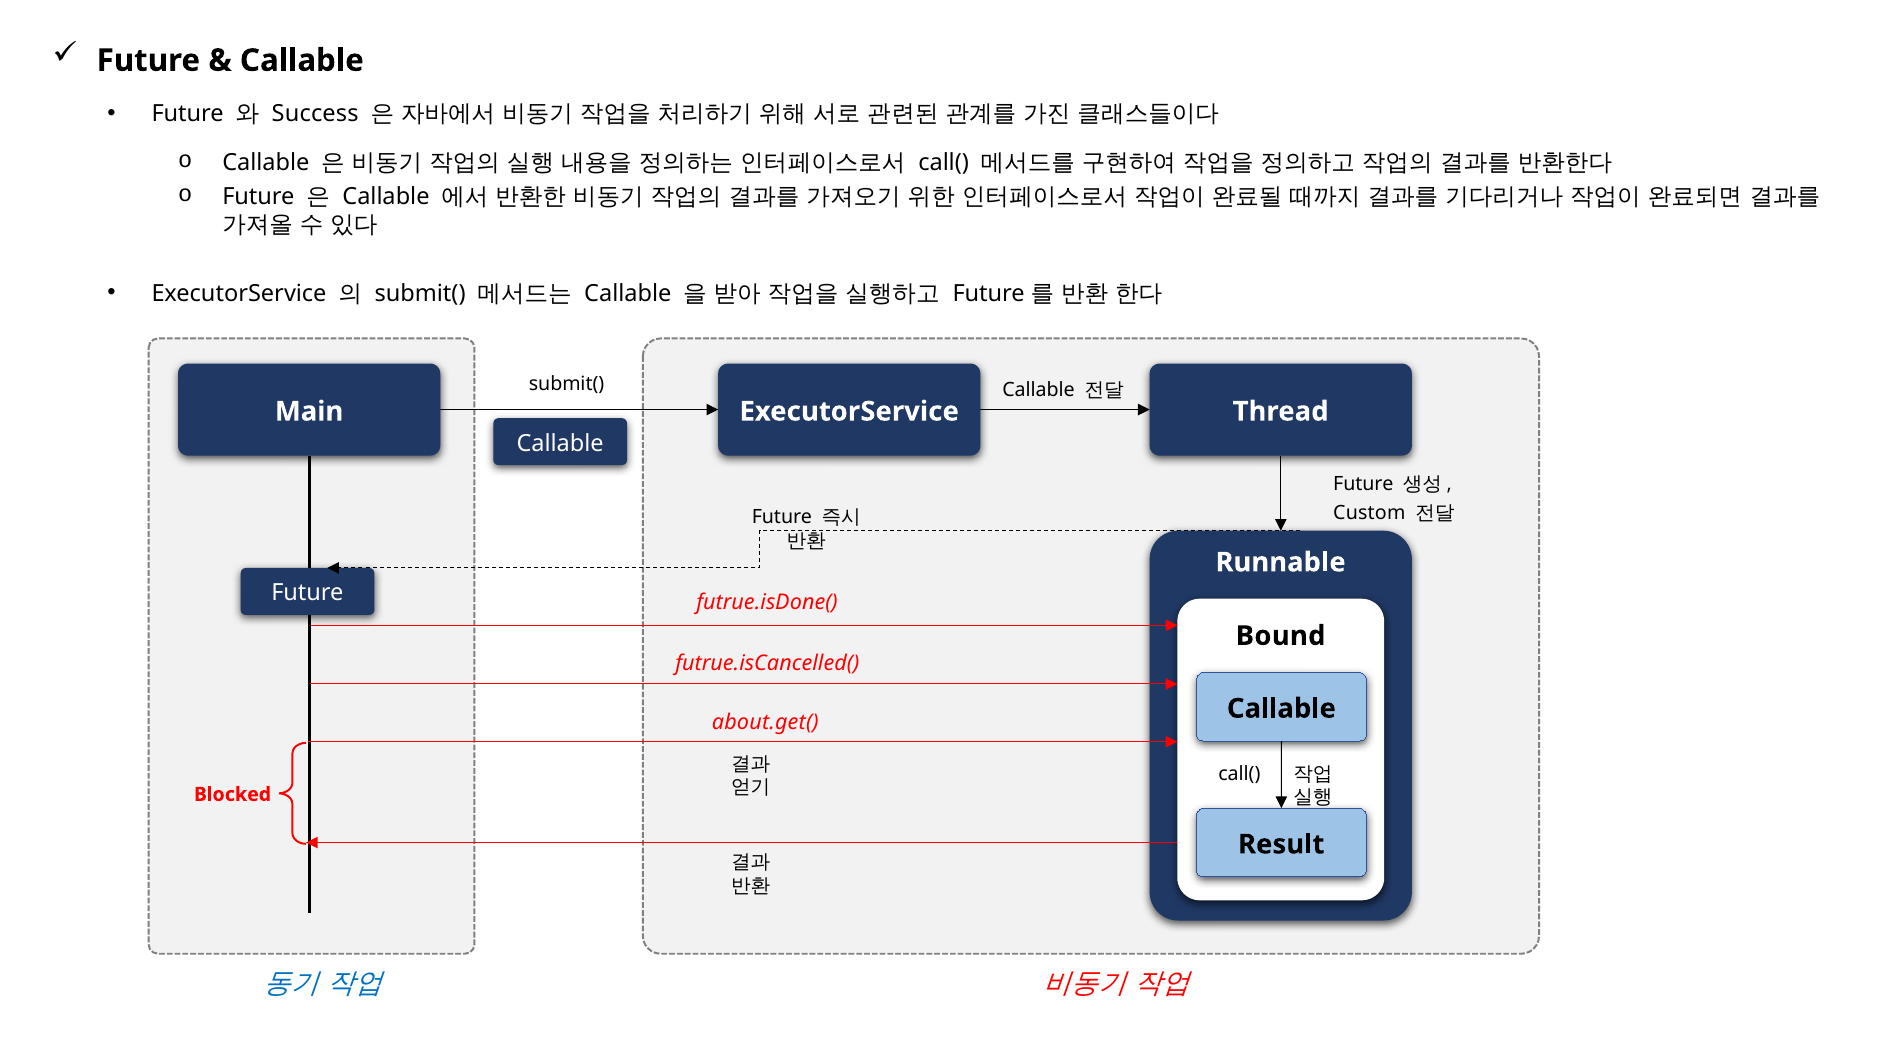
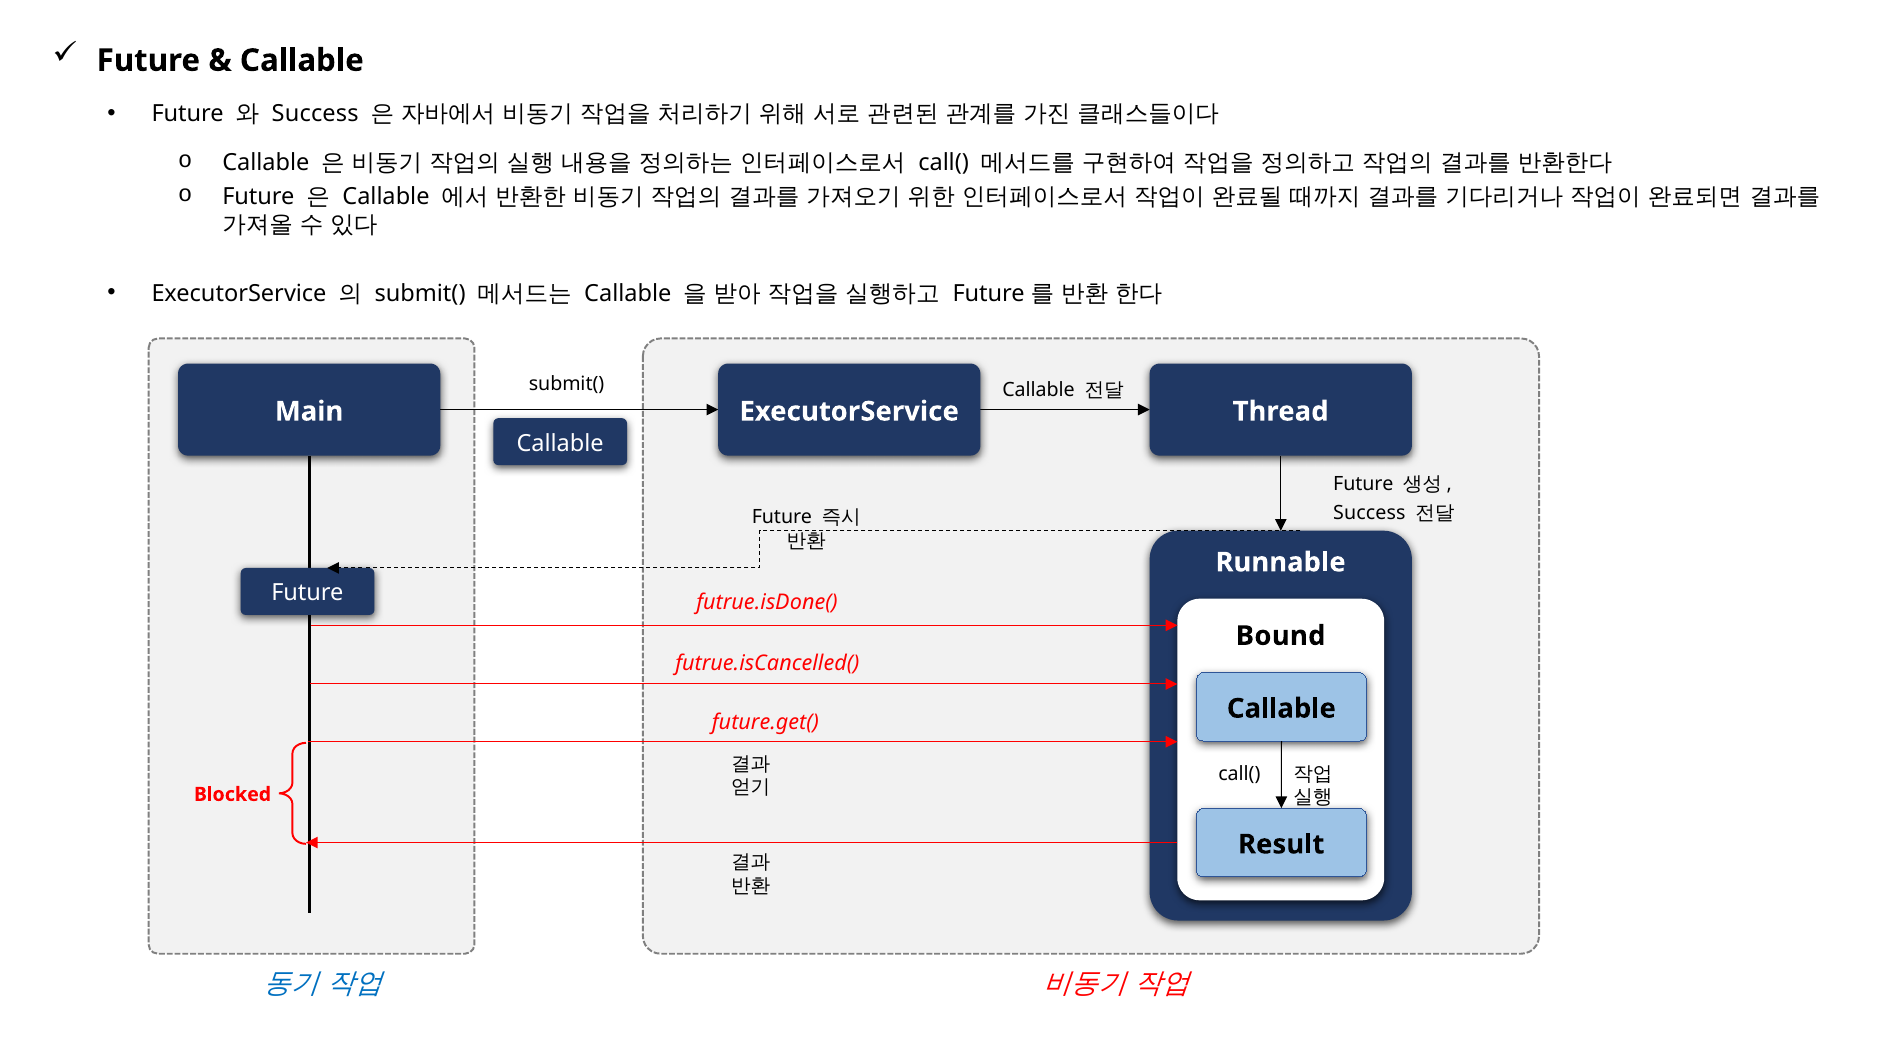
Custom at (1369, 513): Custom -> Success
about.get(: about.get( -> future.get(
